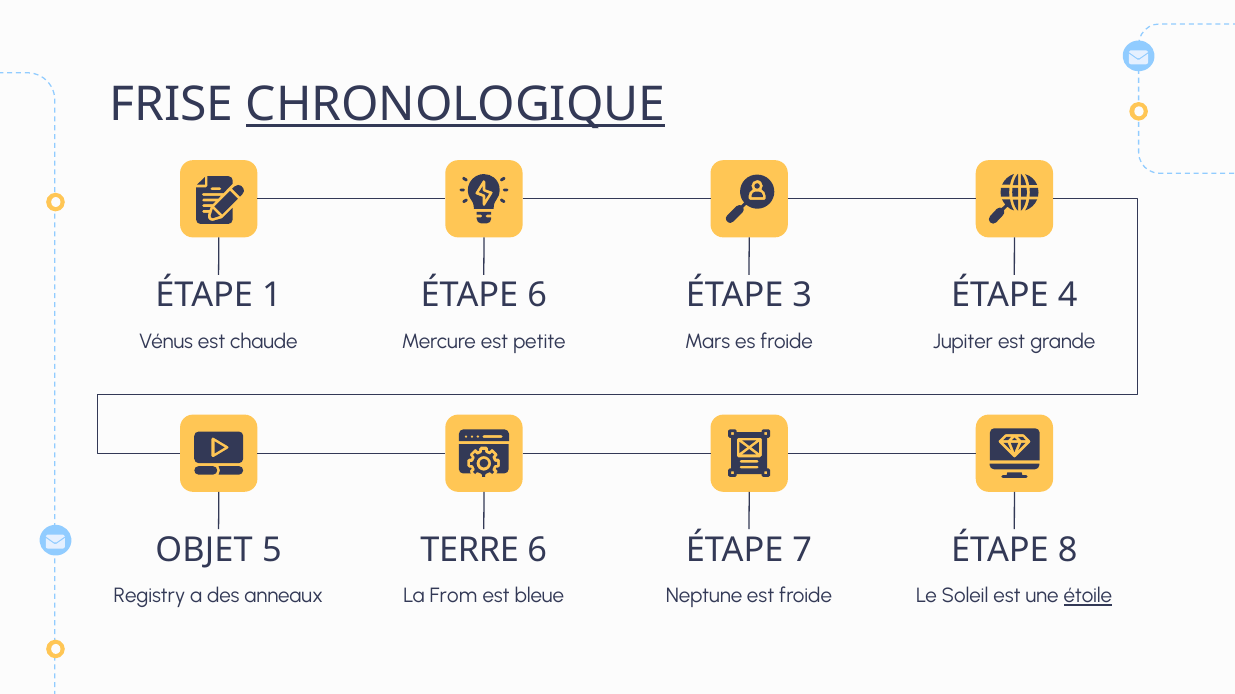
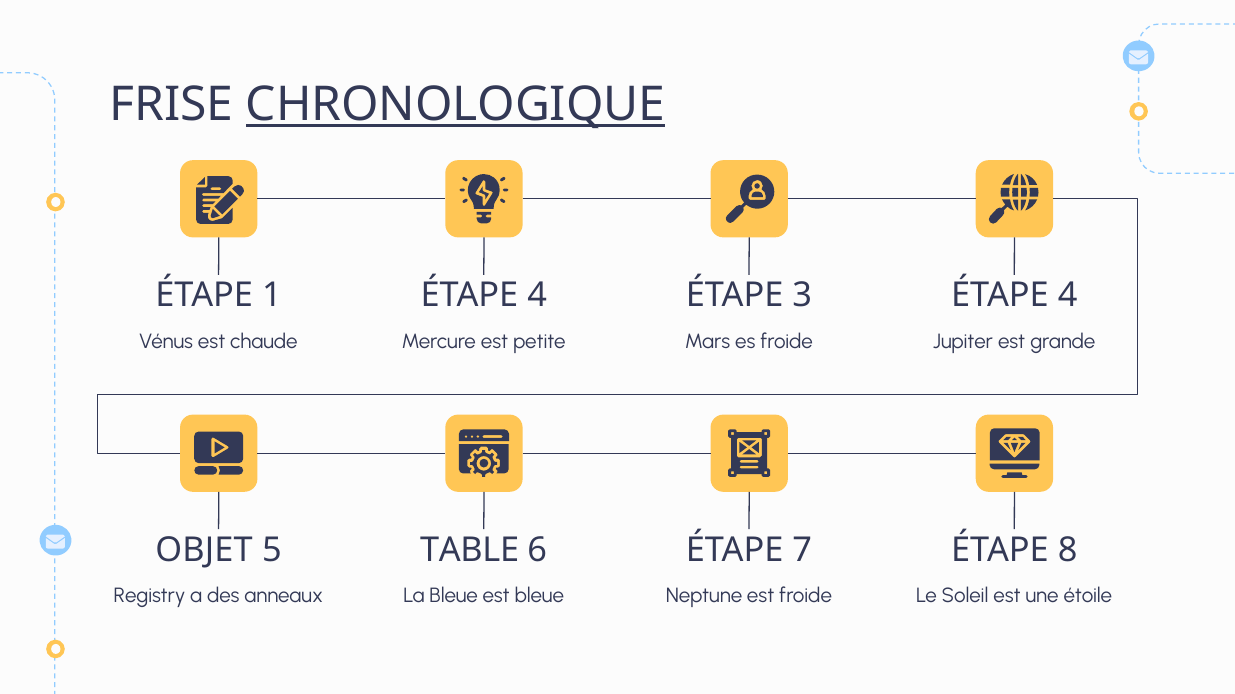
6 at (537, 296): 6 -> 4
TERRE: TERRE -> TABLE
La From: From -> Bleue
étoile underline: present -> none
